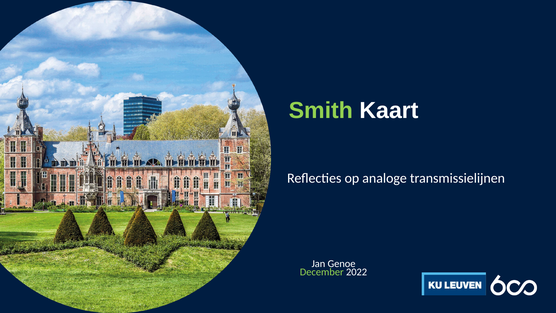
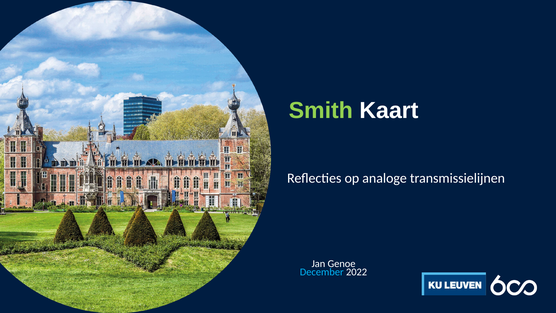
December colour: light green -> light blue
